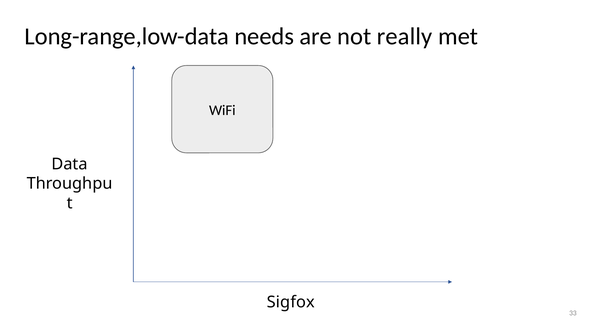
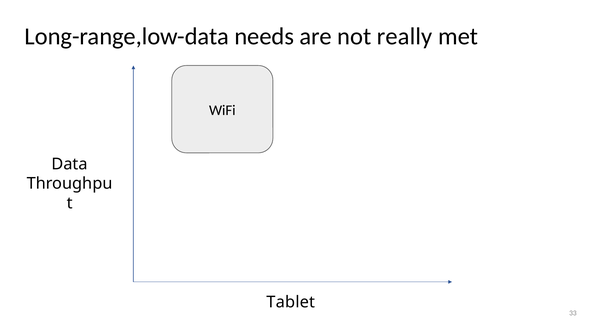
Sigfox: Sigfox -> Tablet
